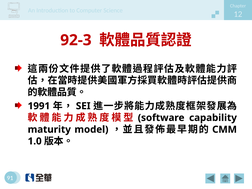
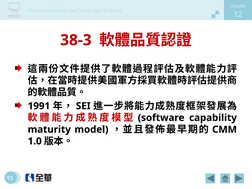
92-3: 92-3 -> 38-3
